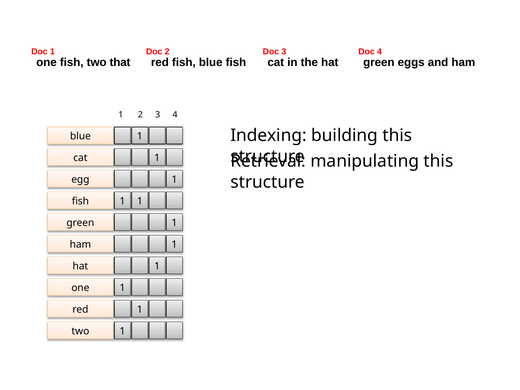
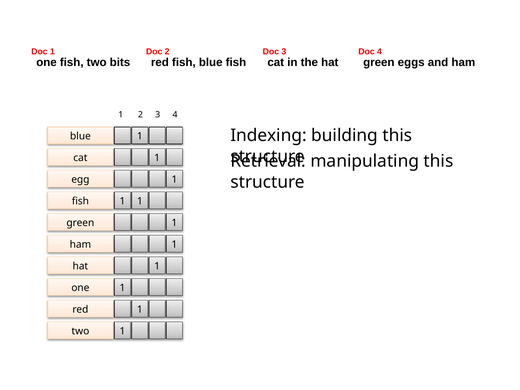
that: that -> bits
